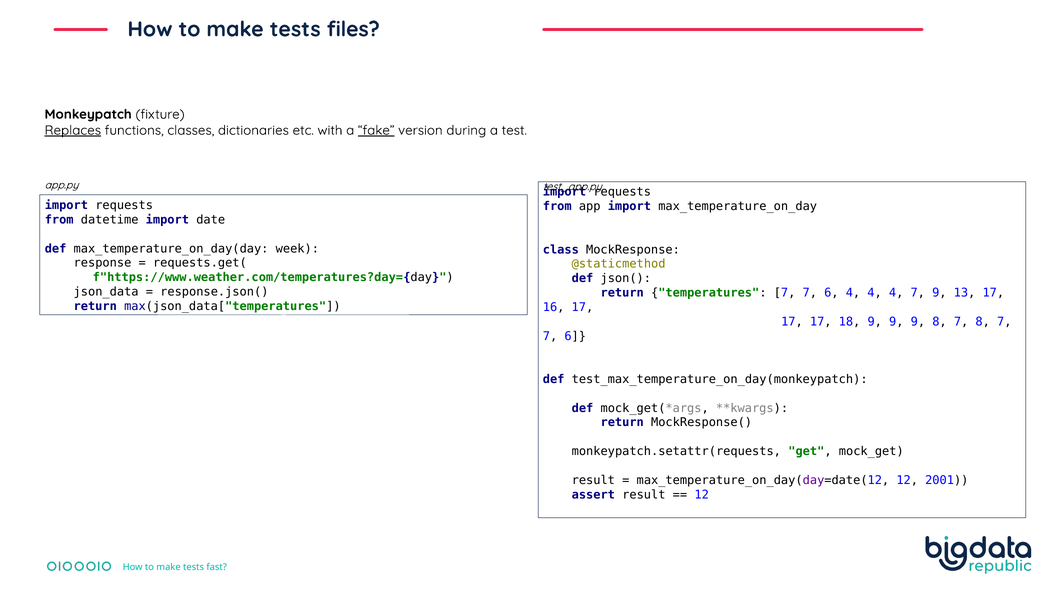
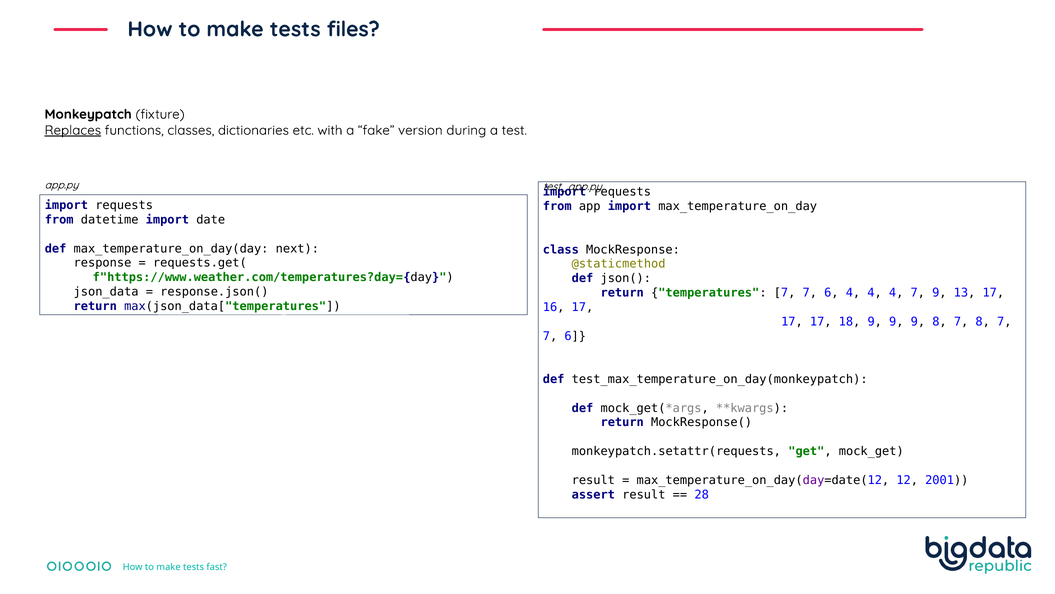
fake underline: present -> none
week: week -> next
12 at (702, 494): 12 -> 28
